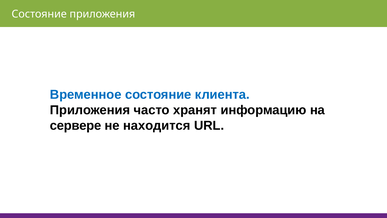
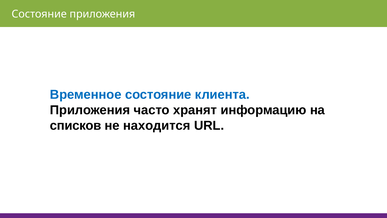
сервере: сервере -> списков
